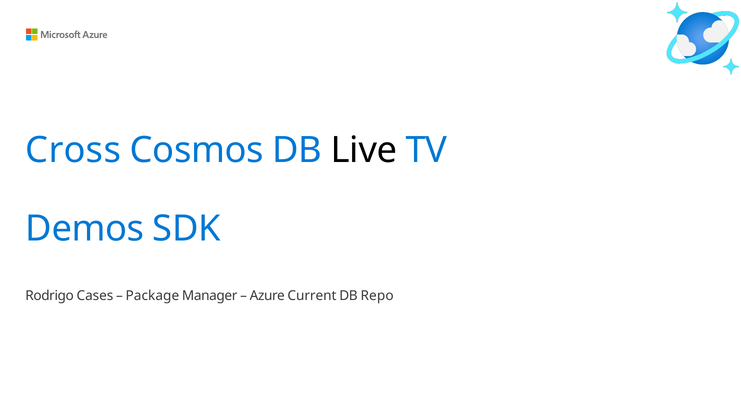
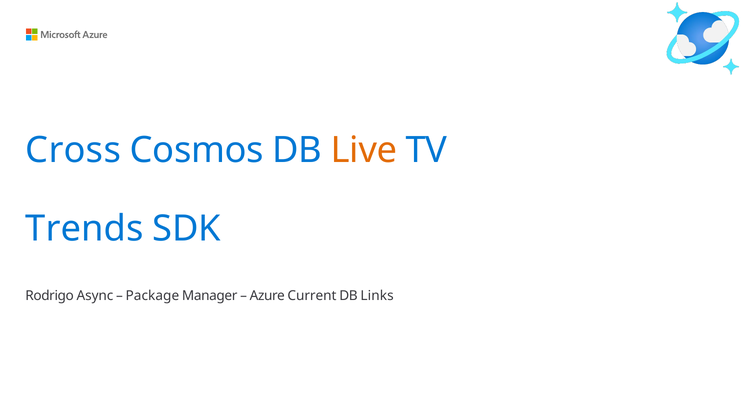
Live colour: black -> orange
Demos: Demos -> Trends
Cases: Cases -> Async
Repo: Repo -> Links
